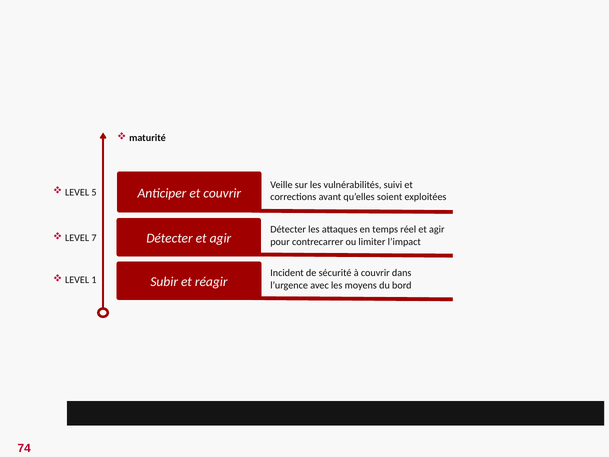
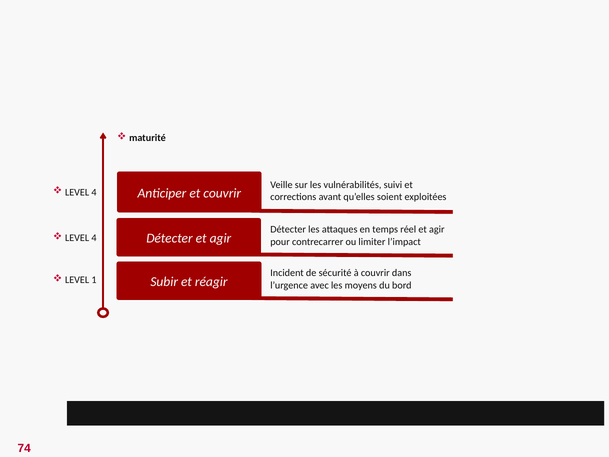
5 at (94, 192): 5 -> 4
7 at (94, 238): 7 -> 4
